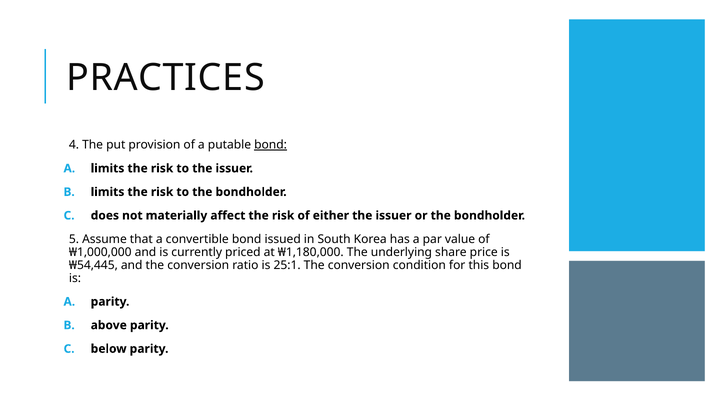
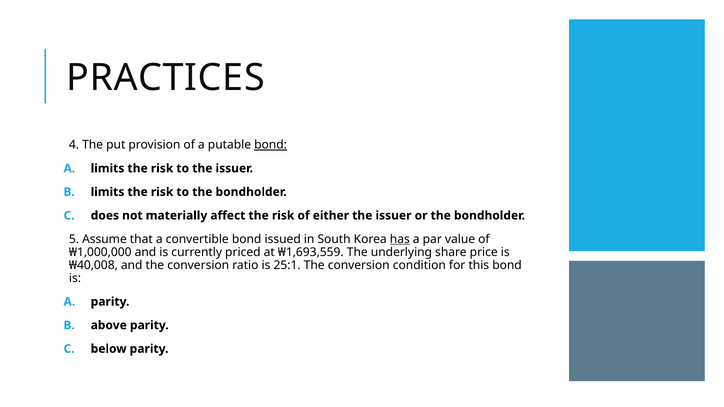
has underline: none -> present
₩1,180,000: ₩1,180,000 -> ₩1,693,559
₩54,445: ₩54,445 -> ₩40,008
